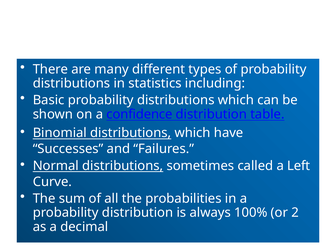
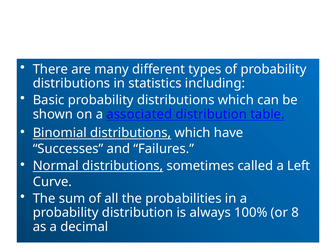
confidence: confidence -> associated
2: 2 -> 8
